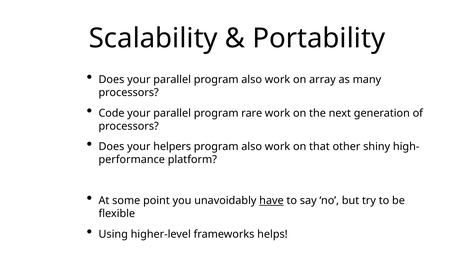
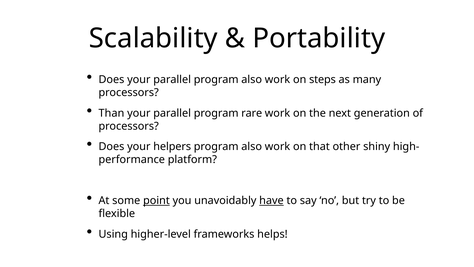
array: array -> steps
Code: Code -> Than
point underline: none -> present
